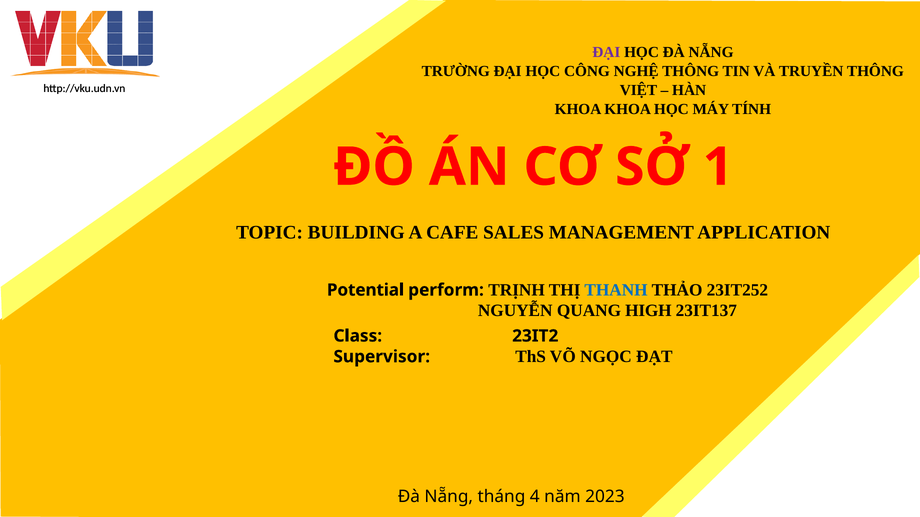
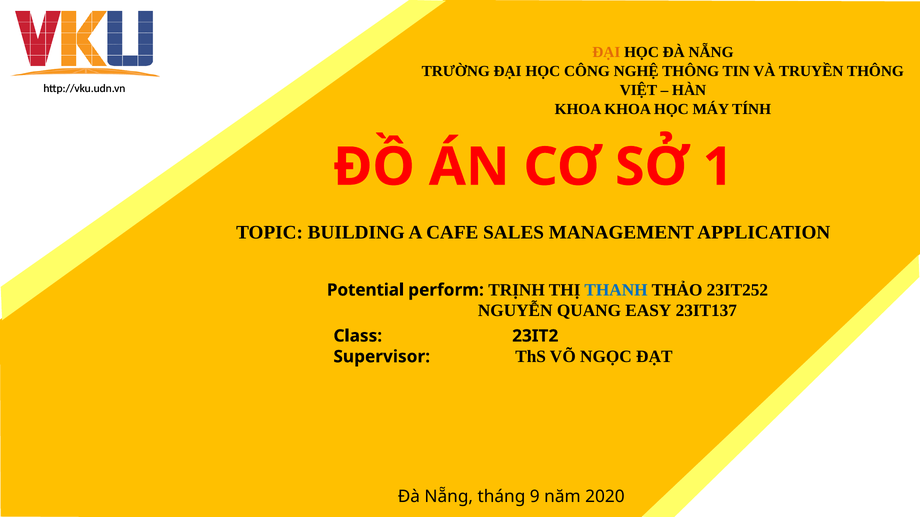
ĐẠI at (606, 52) colour: purple -> orange
HIGH: HIGH -> EASY
4: 4 -> 9
2023: 2023 -> 2020
